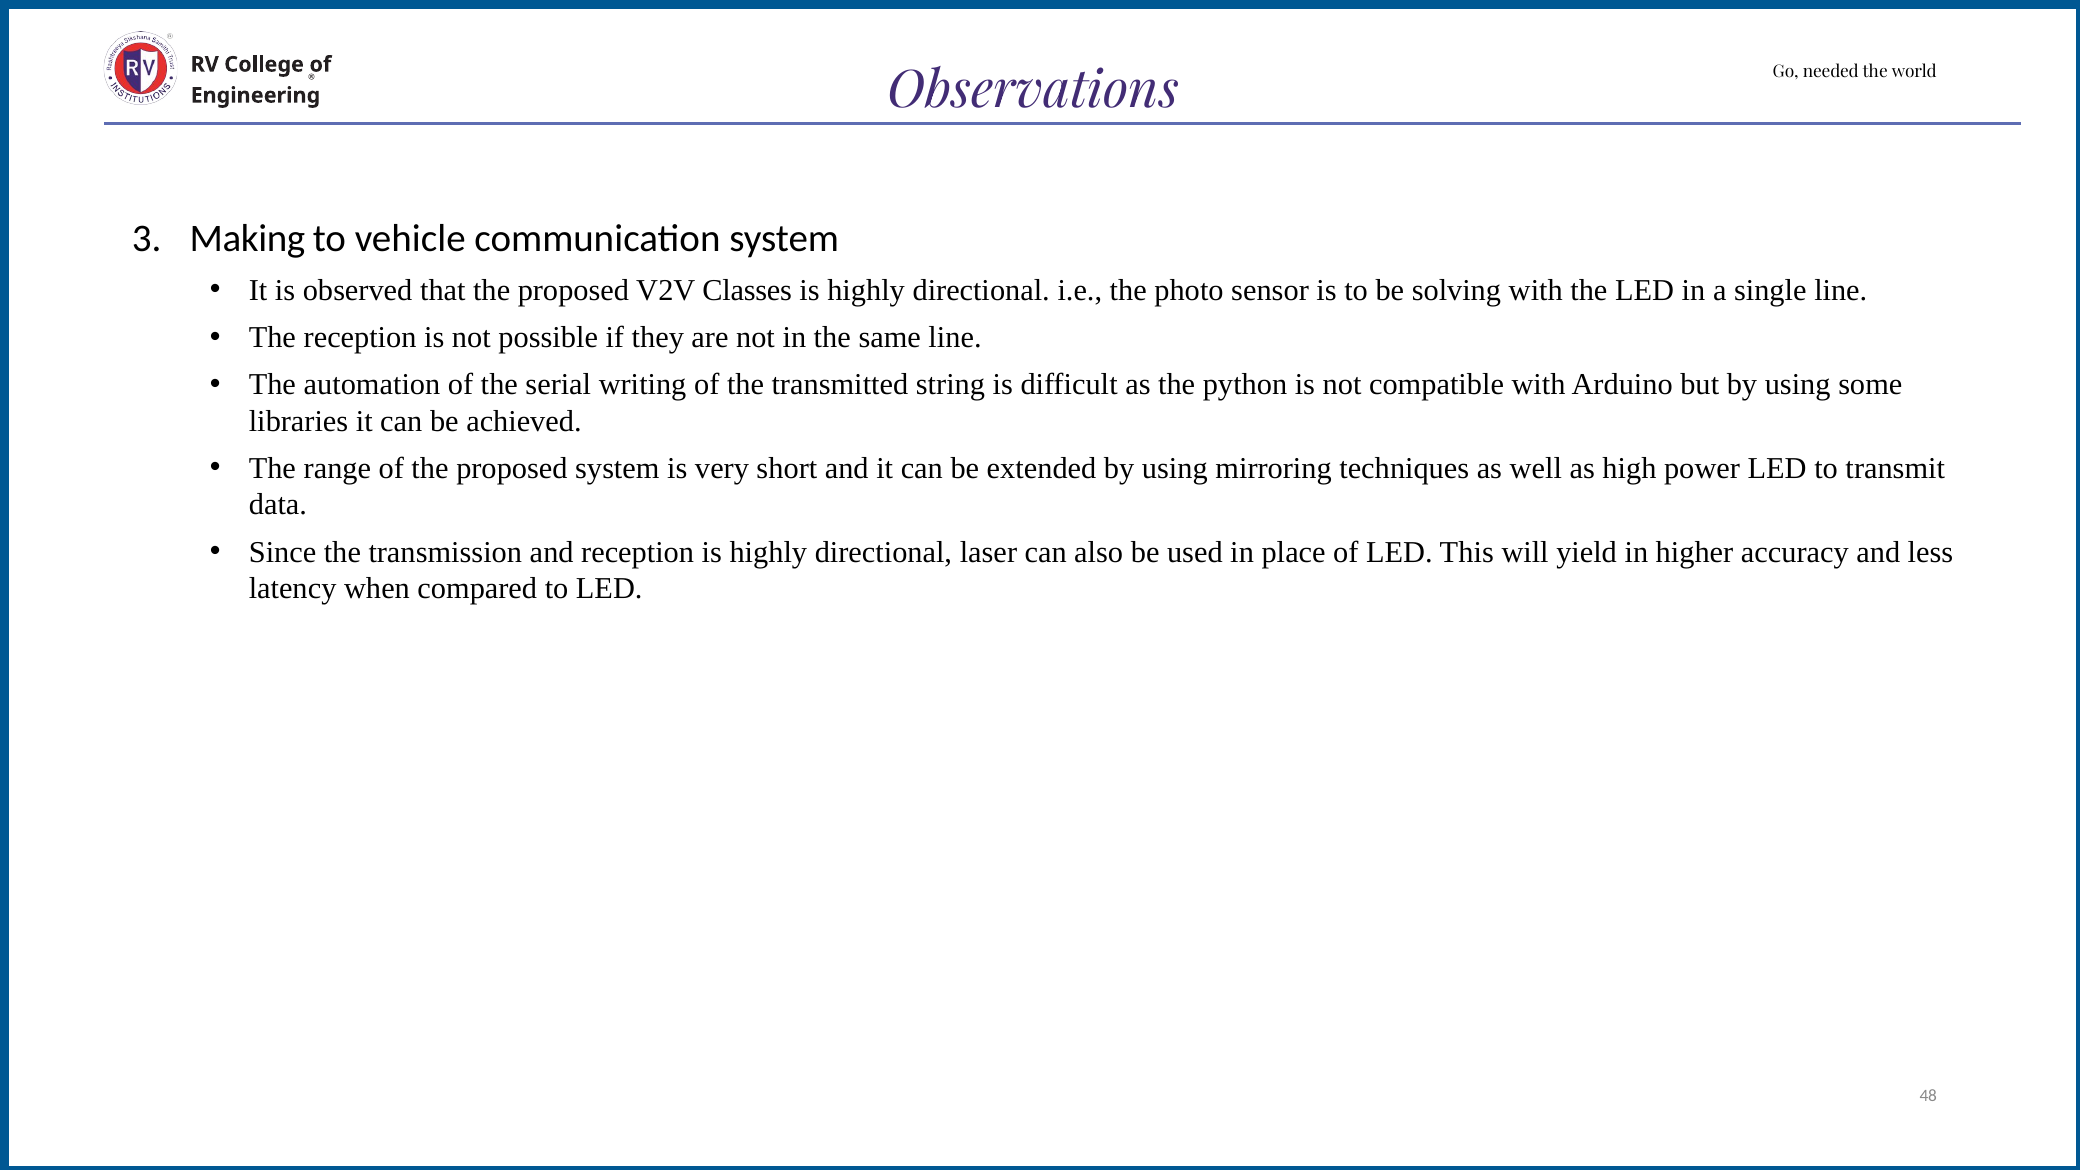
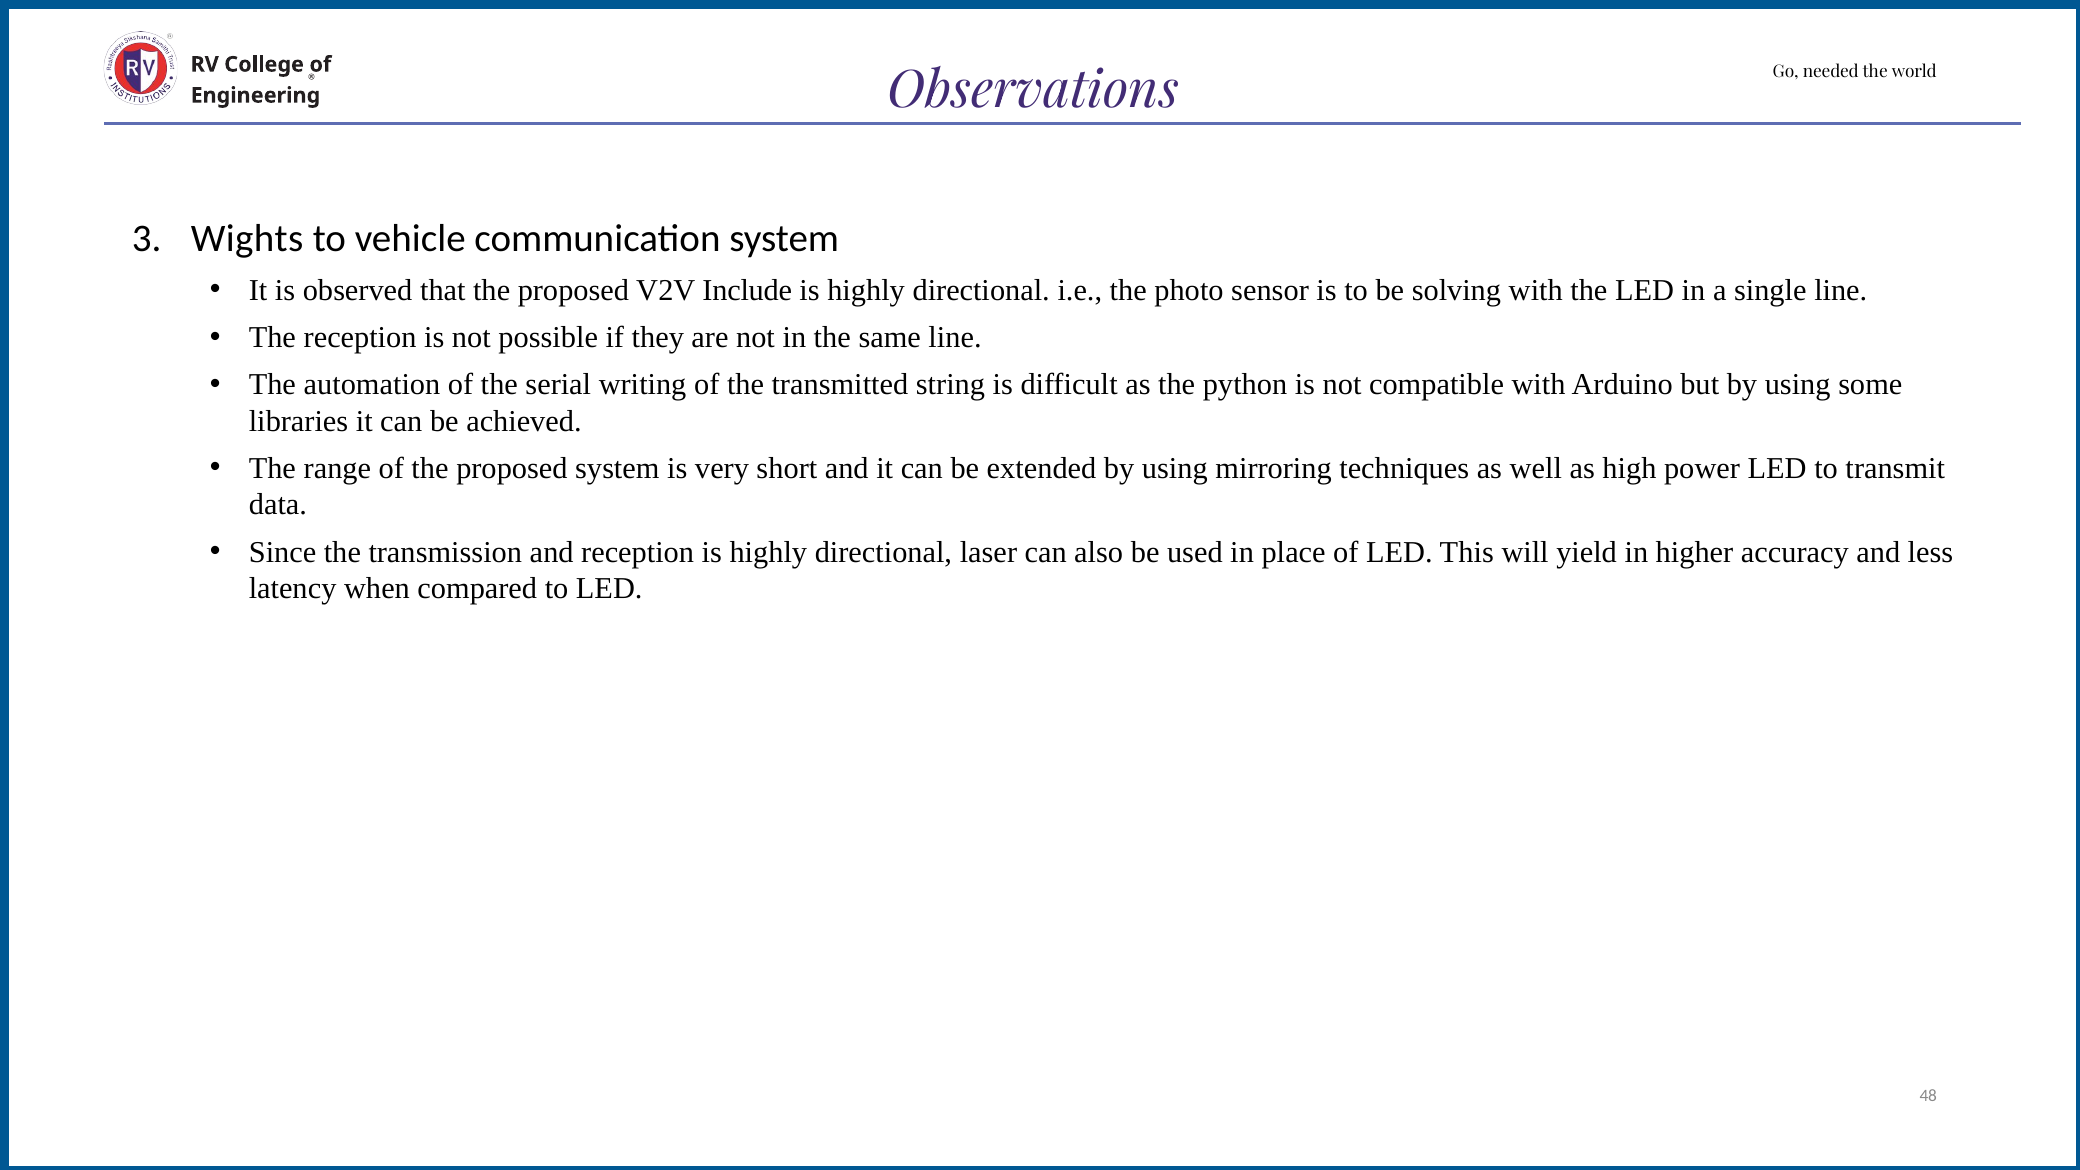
Making: Making -> Wights
Classes: Classes -> Include
